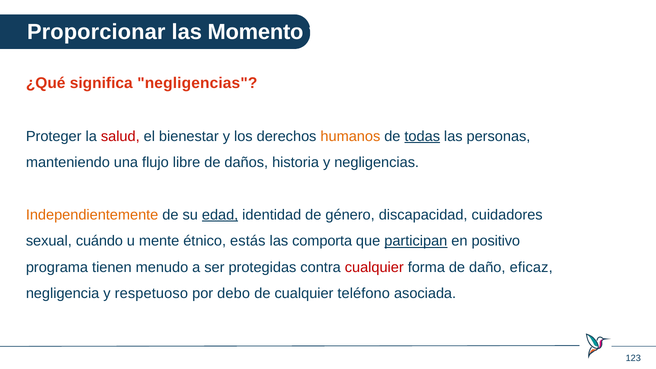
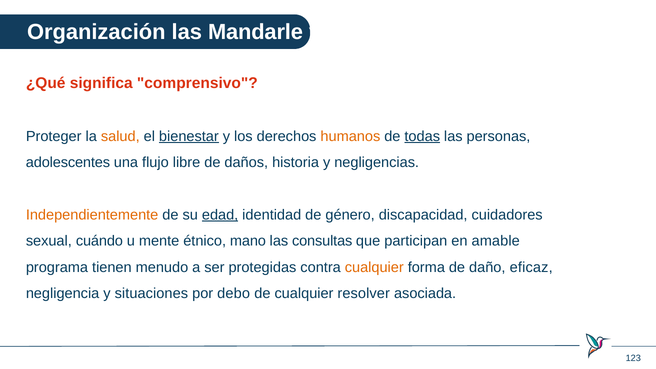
Proporcionar: Proporcionar -> Organización
Momento: Momento -> Mandarle
significa negligencias: negligencias -> comprensivo
salud colour: red -> orange
bienestar underline: none -> present
manteniendo: manteniendo -> adolescentes
estás: estás -> mano
comporta: comporta -> consultas
participan underline: present -> none
positivo: positivo -> amable
cualquier at (374, 267) colour: red -> orange
respetuoso: respetuoso -> situaciones
teléfono: teléfono -> resolver
